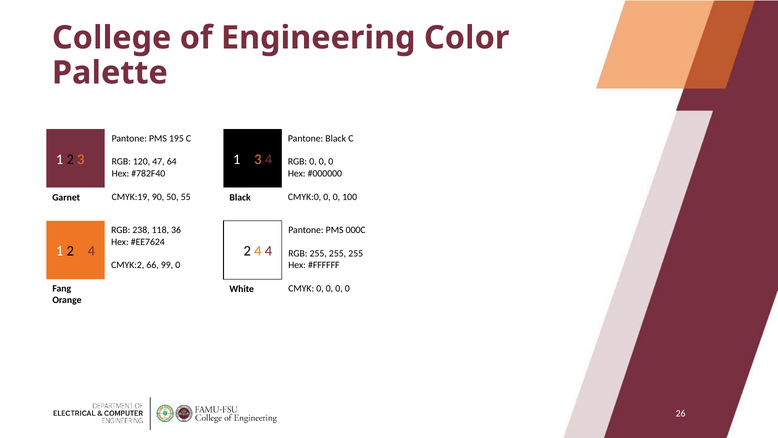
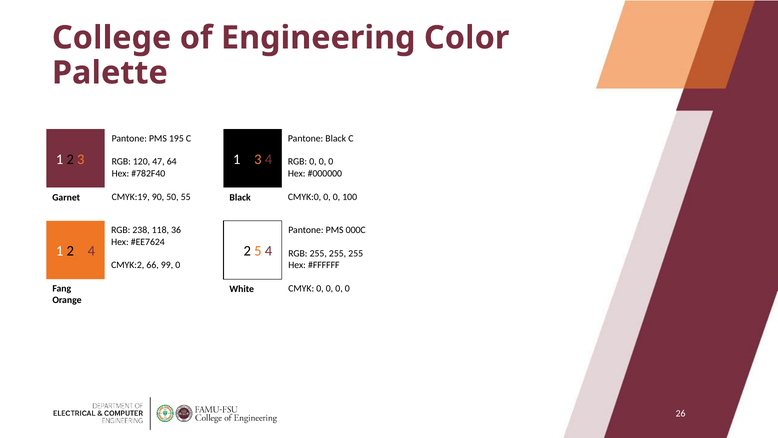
2 4: 4 -> 5
